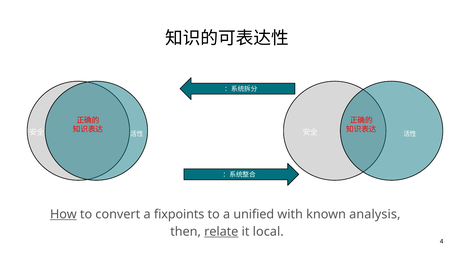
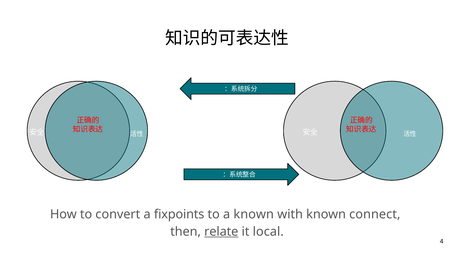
How underline: present -> none
a unified: unified -> known
analysis: analysis -> connect
